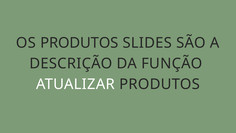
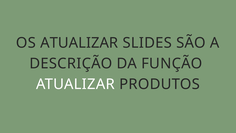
OS PRODUTOS: PRODUTOS -> ATUALIZAR
